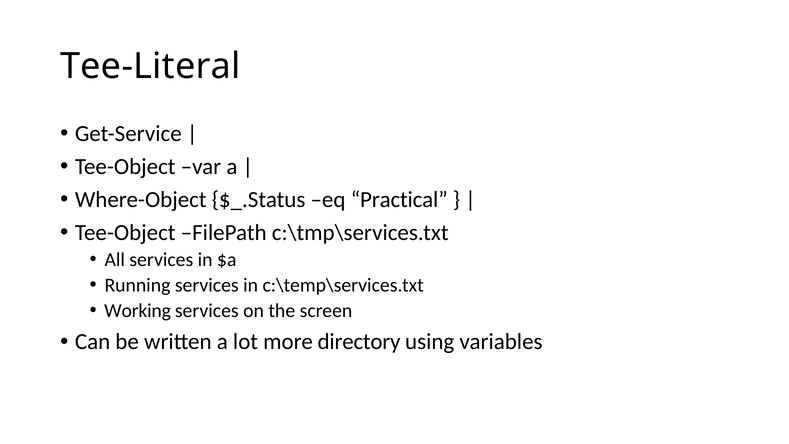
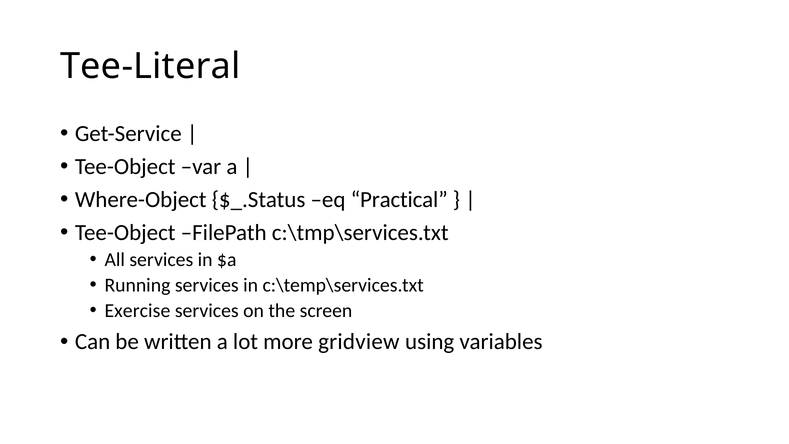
Working: Working -> Exercise
directory: directory -> gridview
